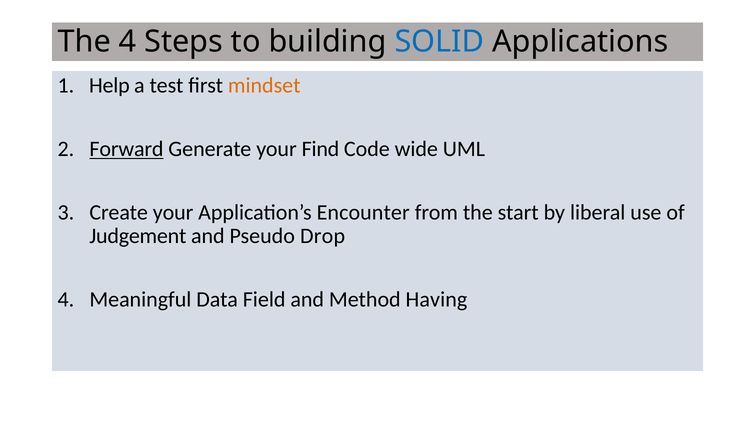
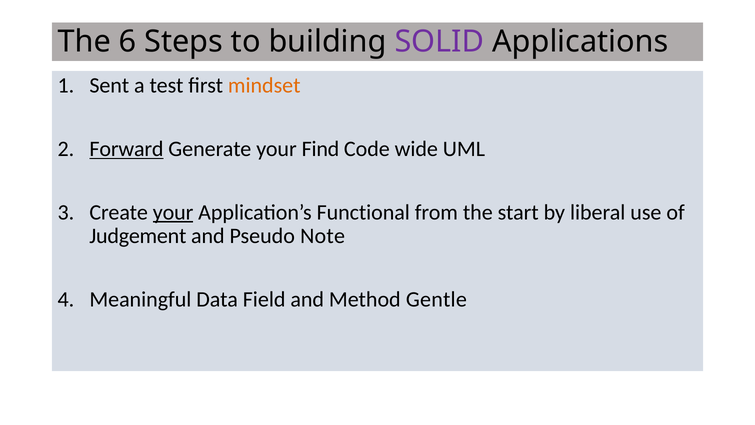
The 4: 4 -> 6
SOLID colour: blue -> purple
Help: Help -> Sent
your at (173, 212) underline: none -> present
Encounter: Encounter -> Functional
Drop: Drop -> Note
Having: Having -> Gentle
